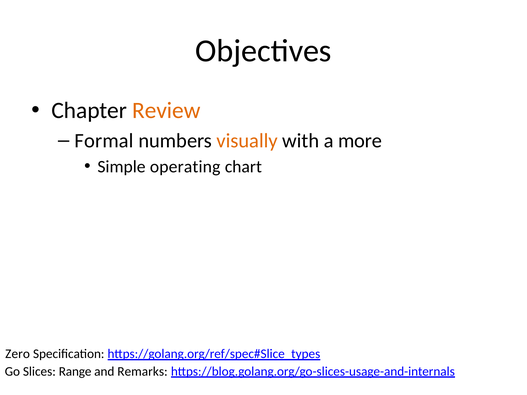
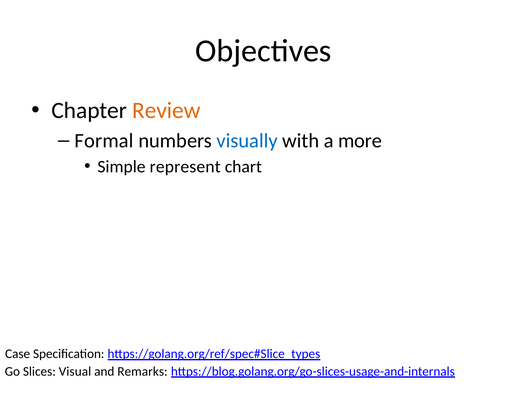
visually colour: orange -> blue
operating: operating -> represent
Zero: Zero -> Case
Range: Range -> Visual
